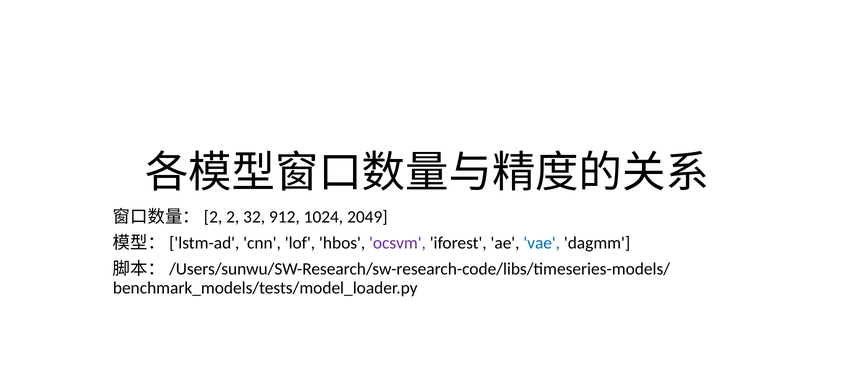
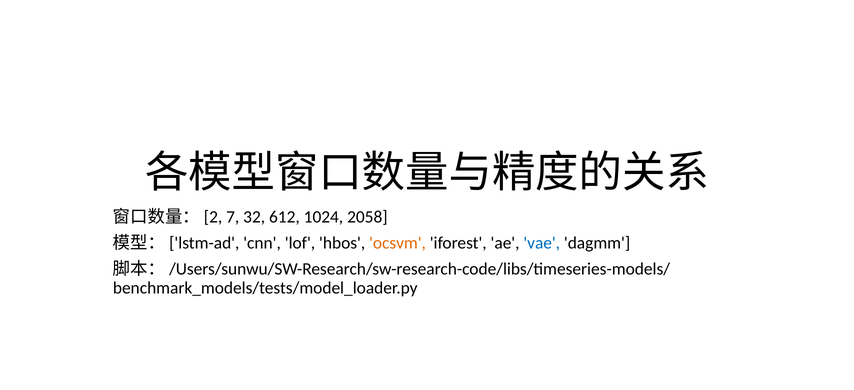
2: 2 -> 7
912: 912 -> 612
2049: 2049 -> 2058
ocsvm colour: purple -> orange
